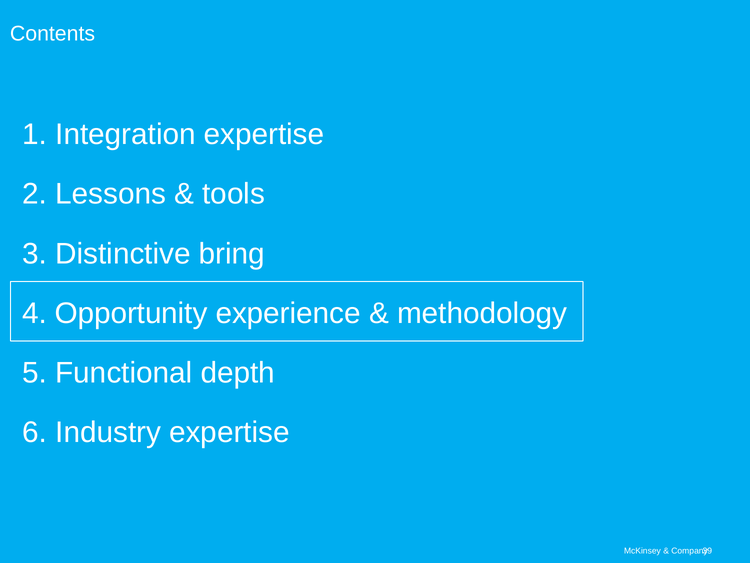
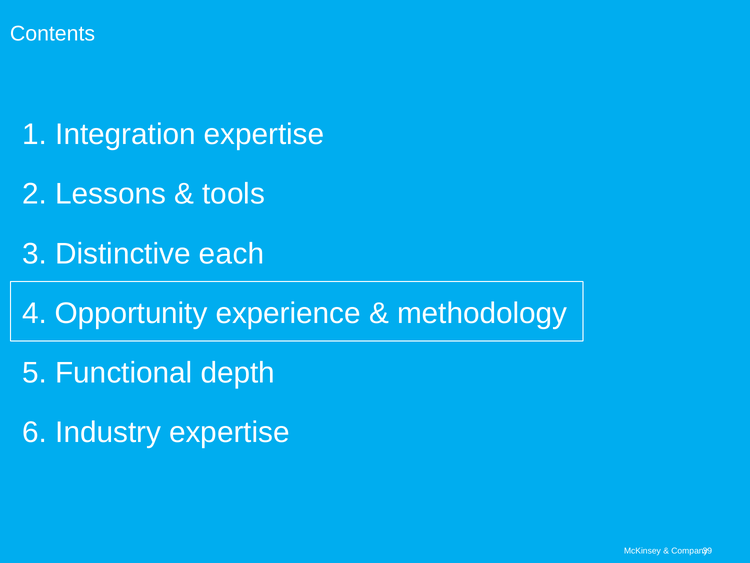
bring: bring -> each
